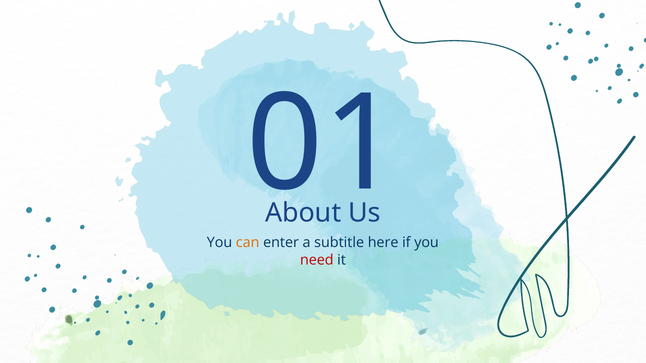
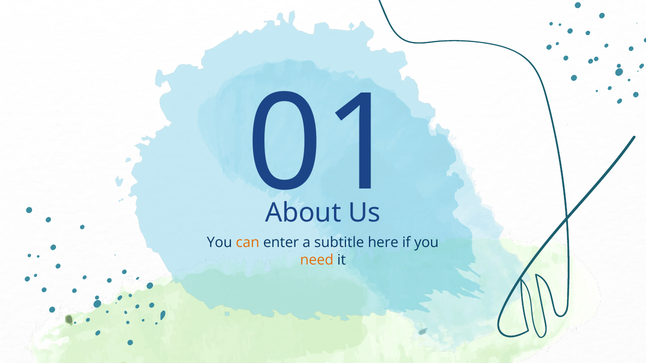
need colour: red -> orange
